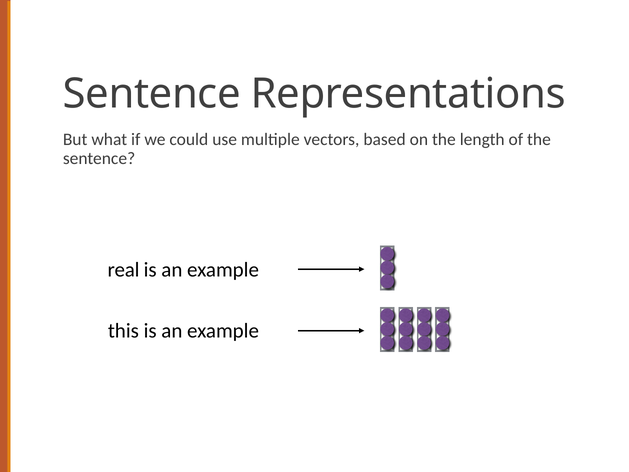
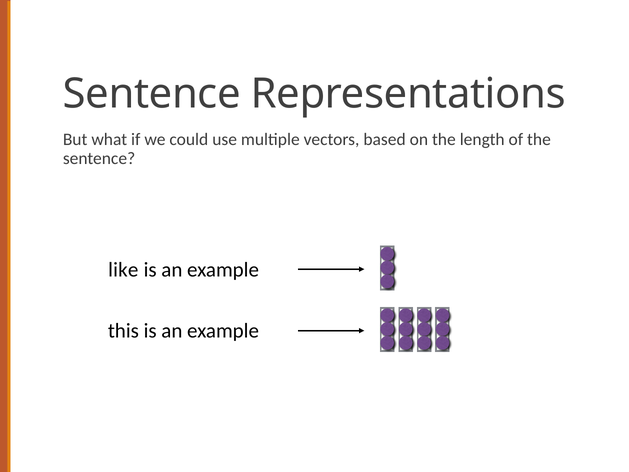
real: real -> like
